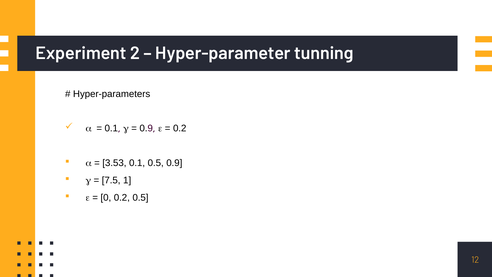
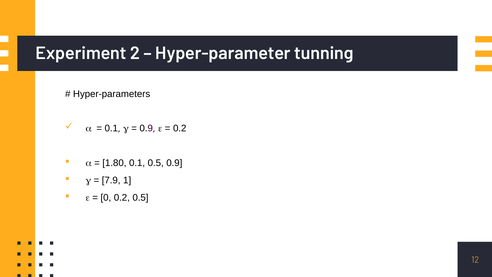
3.53: 3.53 -> 1.80
7.5: 7.5 -> 7.9
